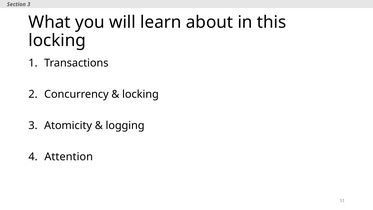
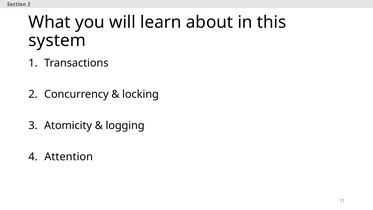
locking at (57, 41): locking -> system
